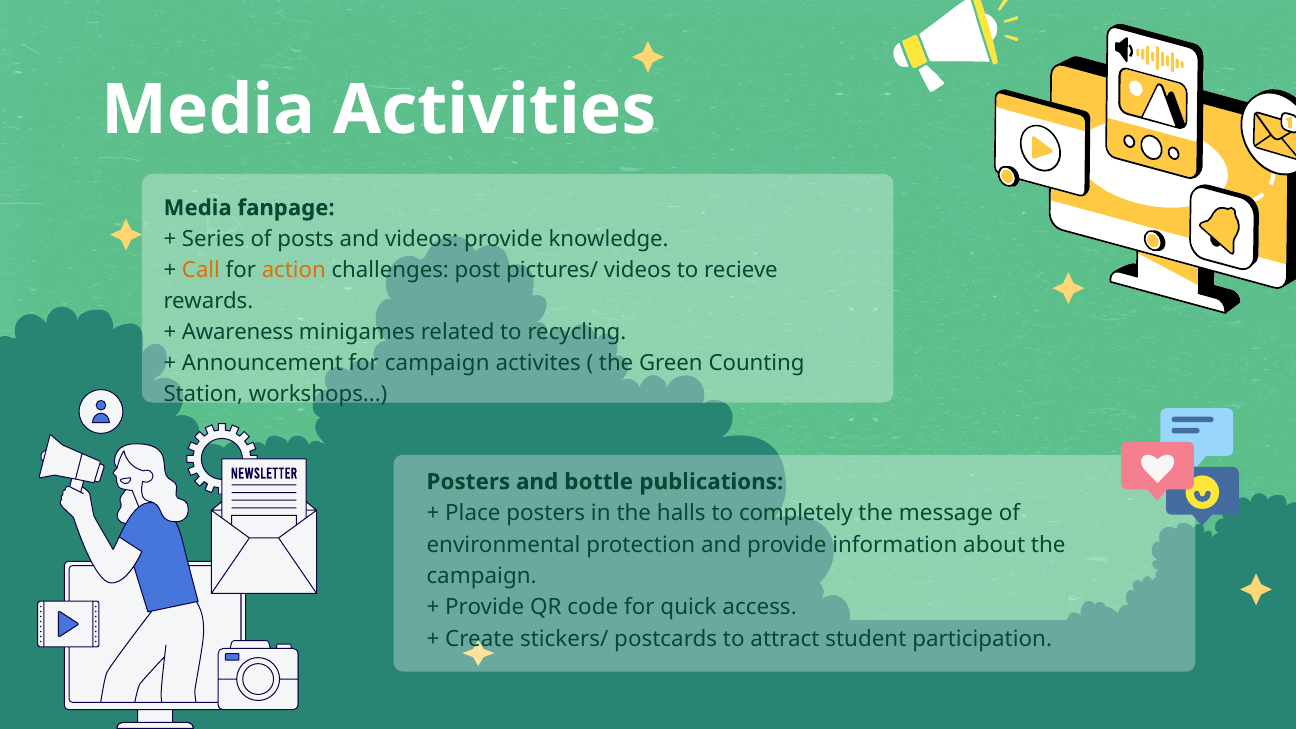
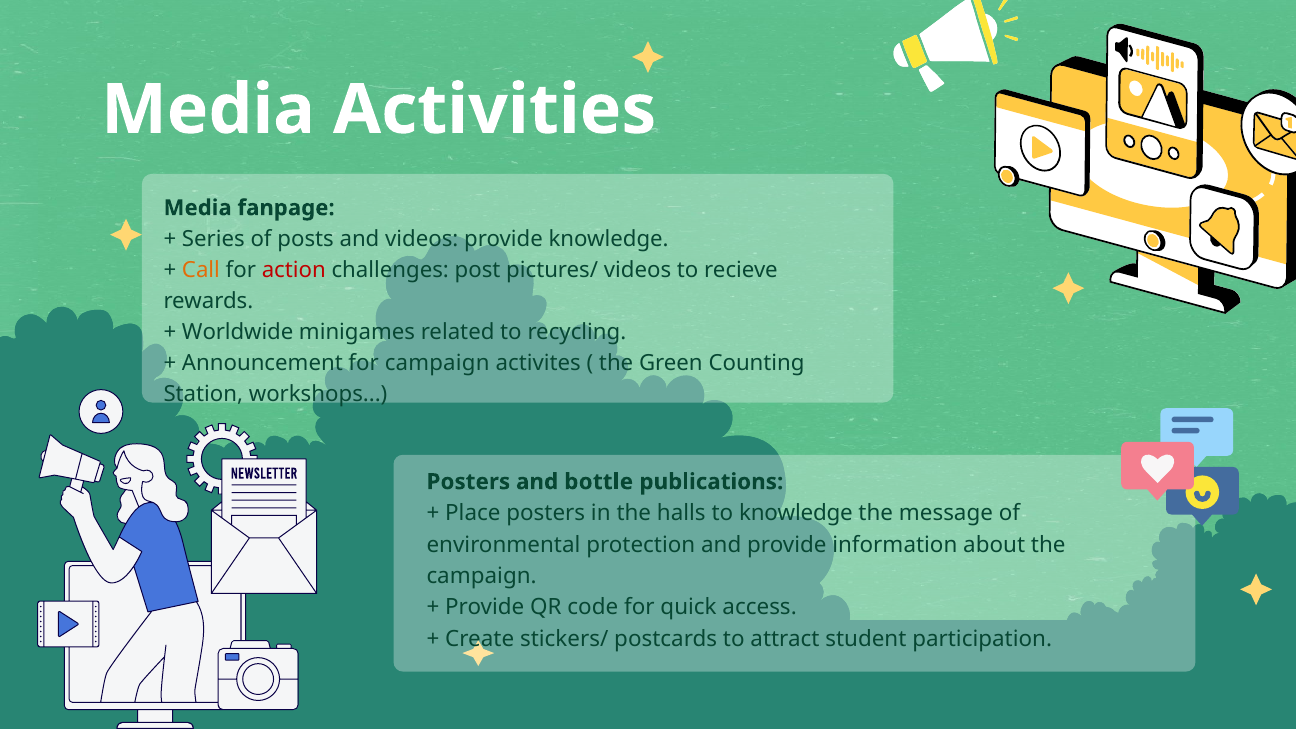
action colour: orange -> red
Awareness: Awareness -> Worldwide
to completely: completely -> knowledge
